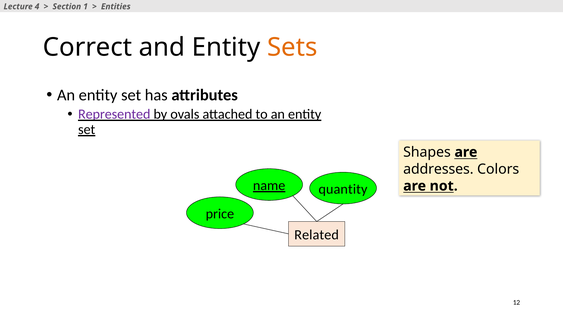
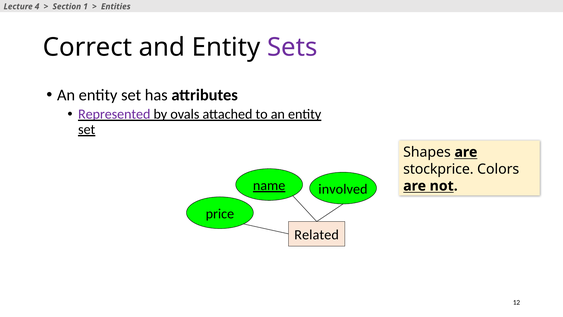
Sets colour: orange -> purple
addresses: addresses -> stockprice
quantity: quantity -> involved
